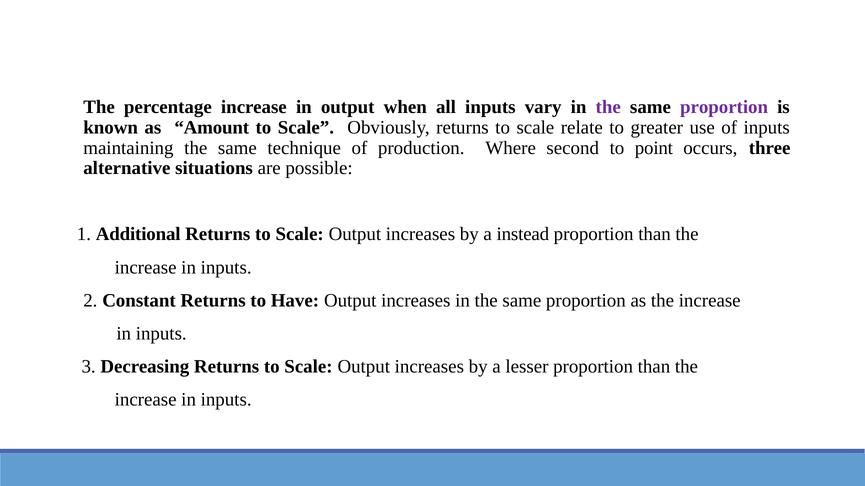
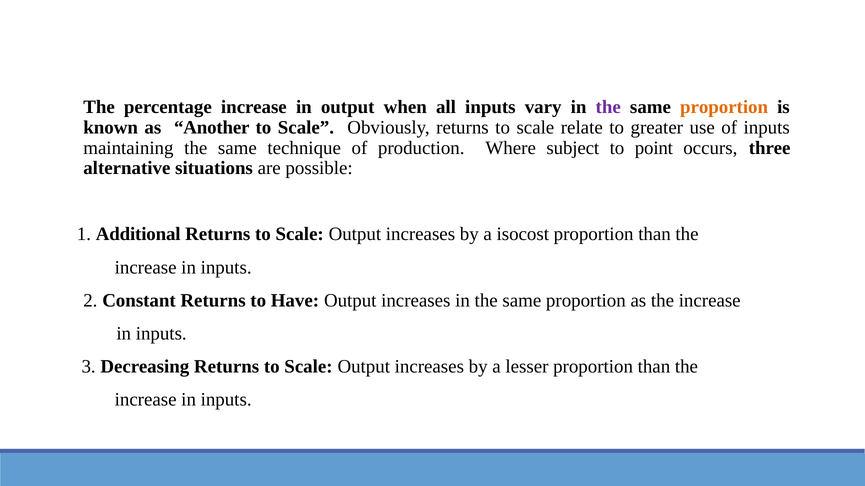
proportion at (724, 107) colour: purple -> orange
Amount: Amount -> Another
second: second -> subject
instead: instead -> isocost
